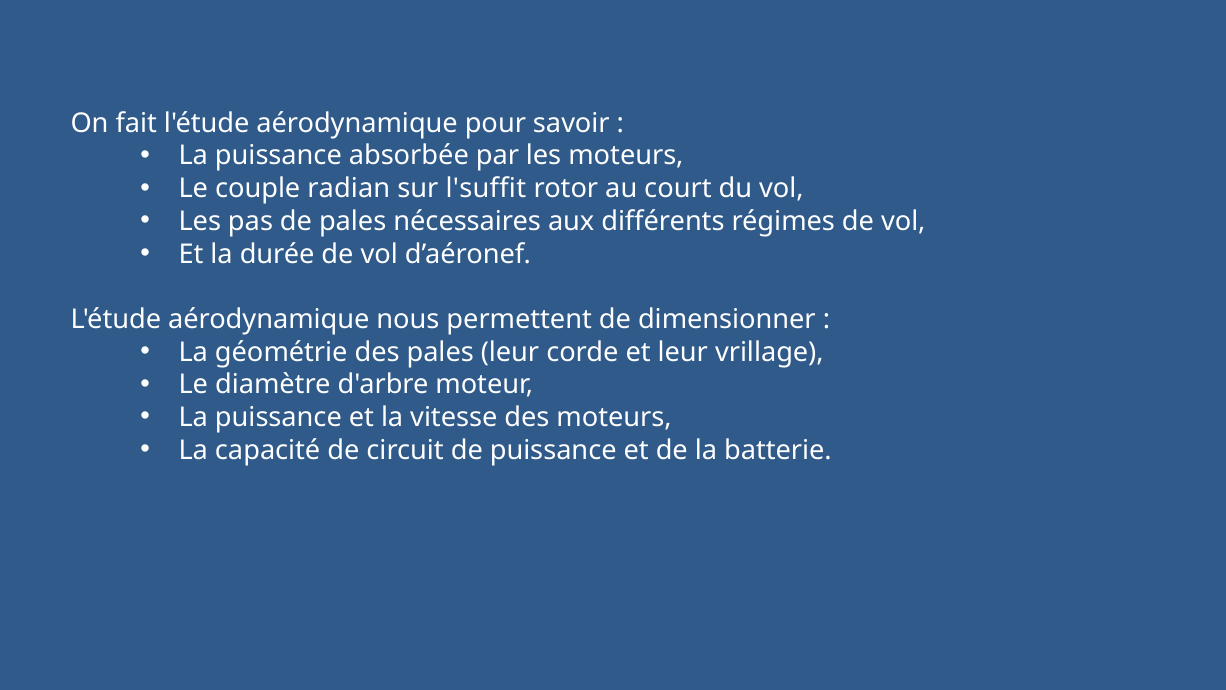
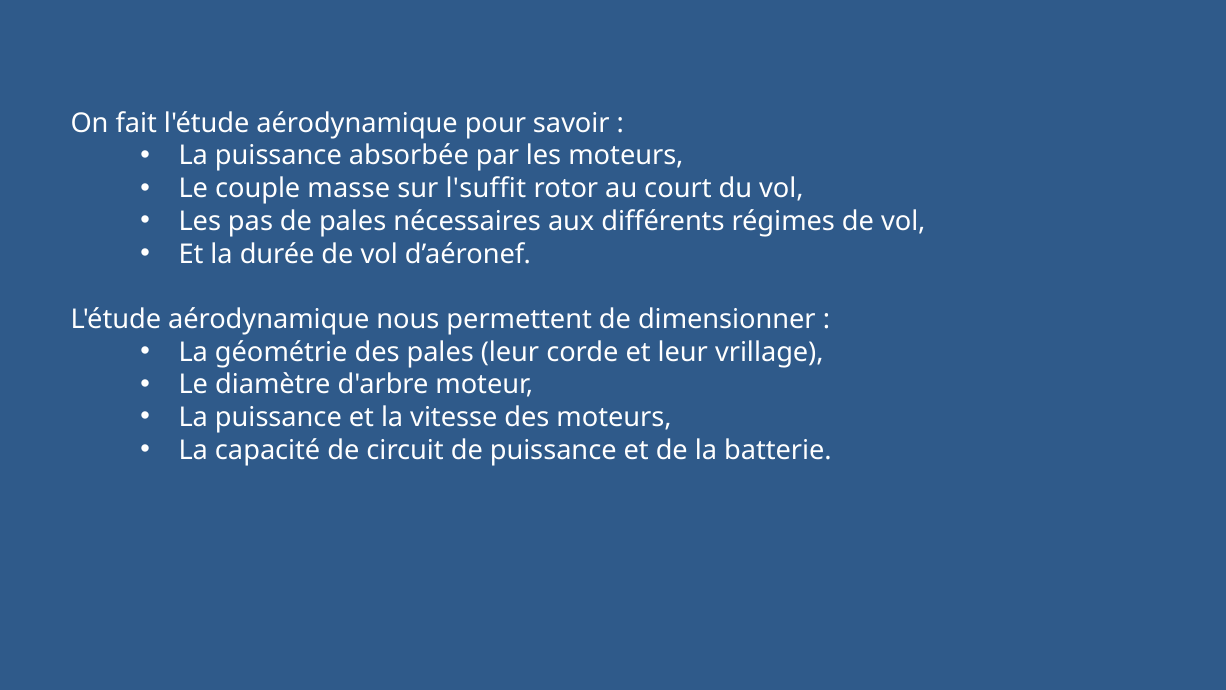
radian: radian -> masse
